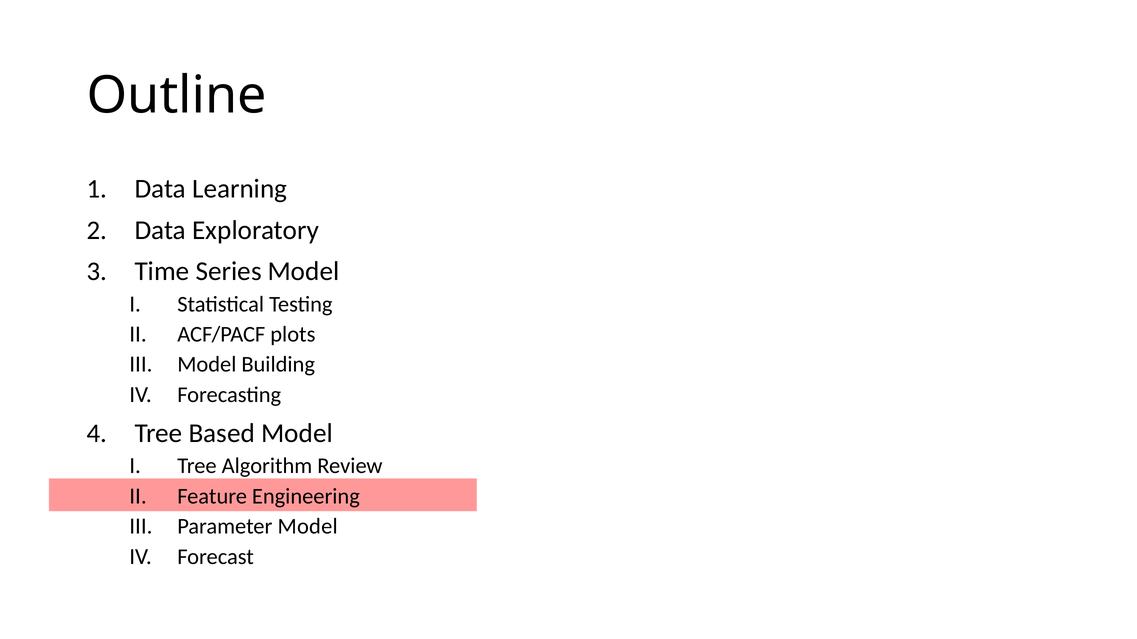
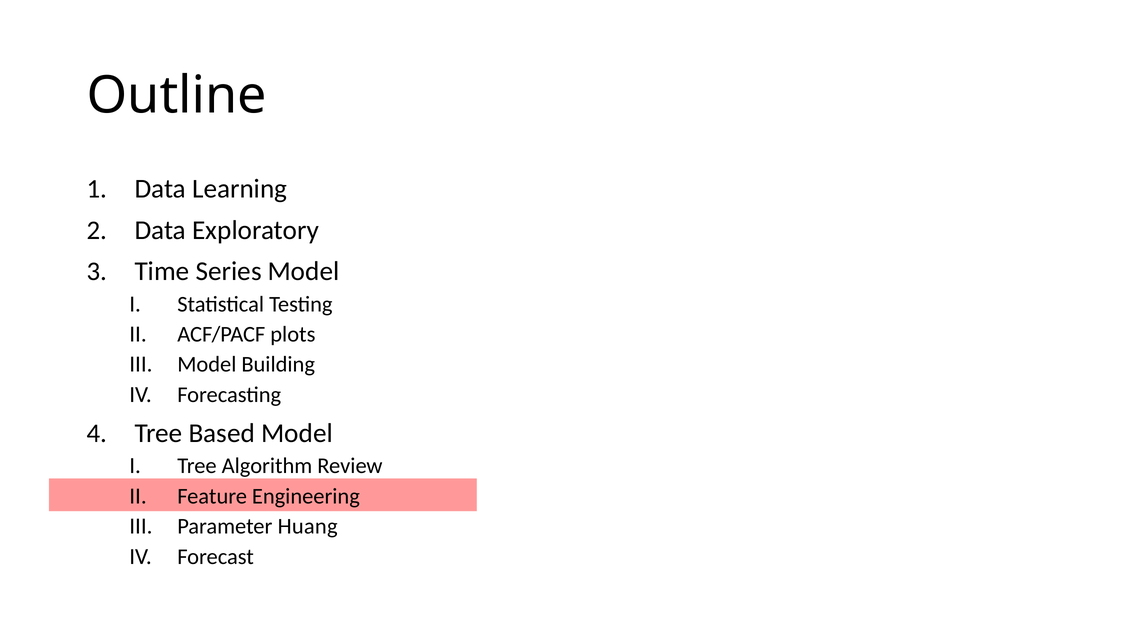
Parameter Model: Model -> Huang
